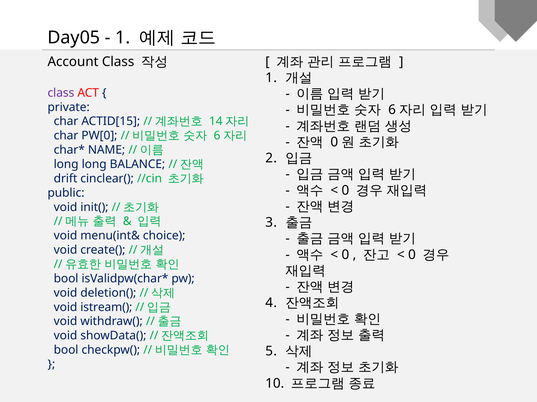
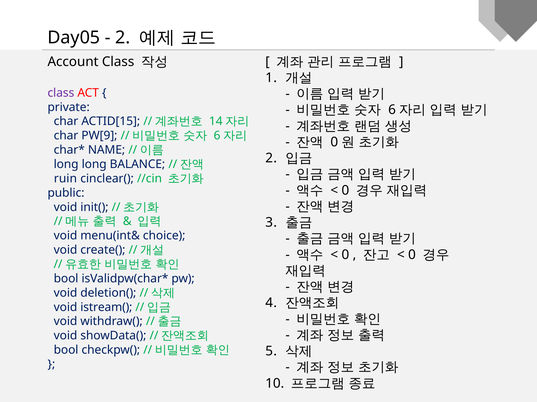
1 at (123, 38): 1 -> 2
PW[0: PW[0 -> PW[9
drift: drift -> ruin
